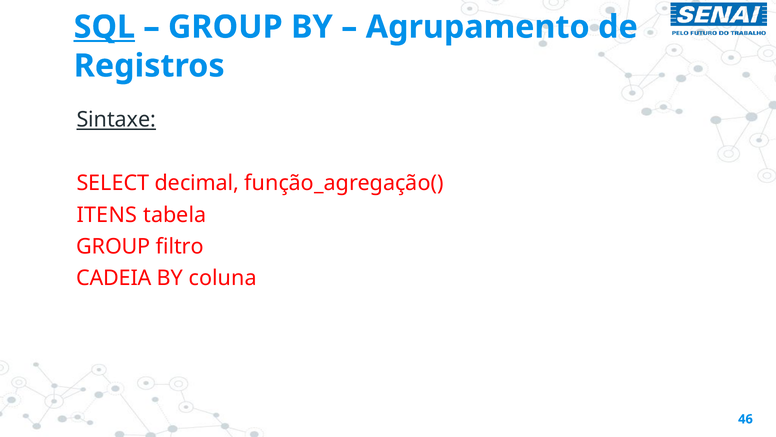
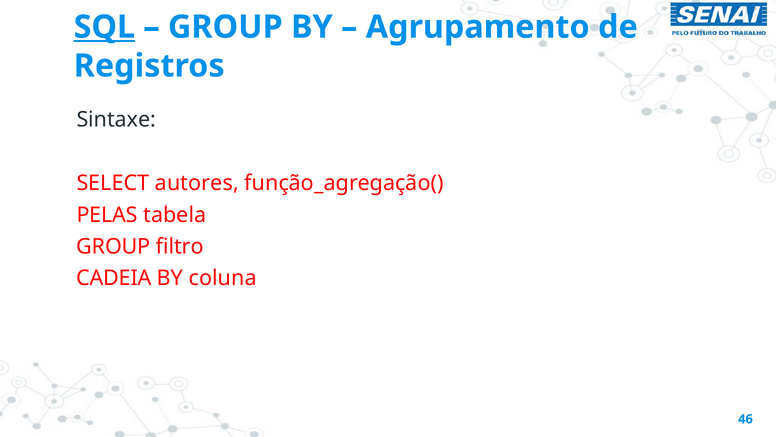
Sintaxe underline: present -> none
decimal: decimal -> autores
ITENS: ITENS -> PELAS
